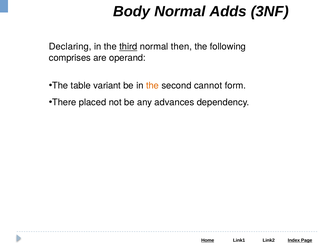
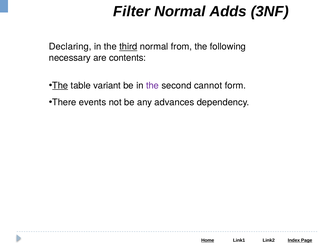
Body: Body -> Filter
then: then -> from
comprises: comprises -> necessary
operand: operand -> contents
The at (60, 86) underline: none -> present
the at (152, 86) colour: orange -> purple
placed: placed -> events
